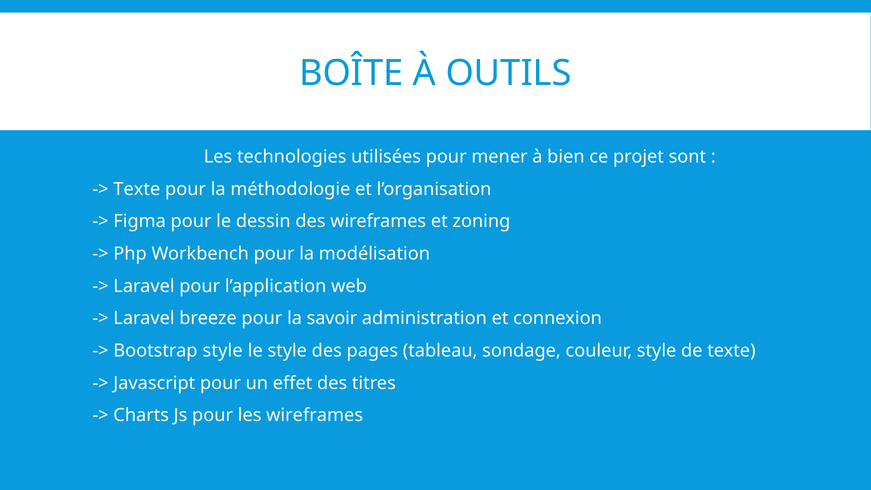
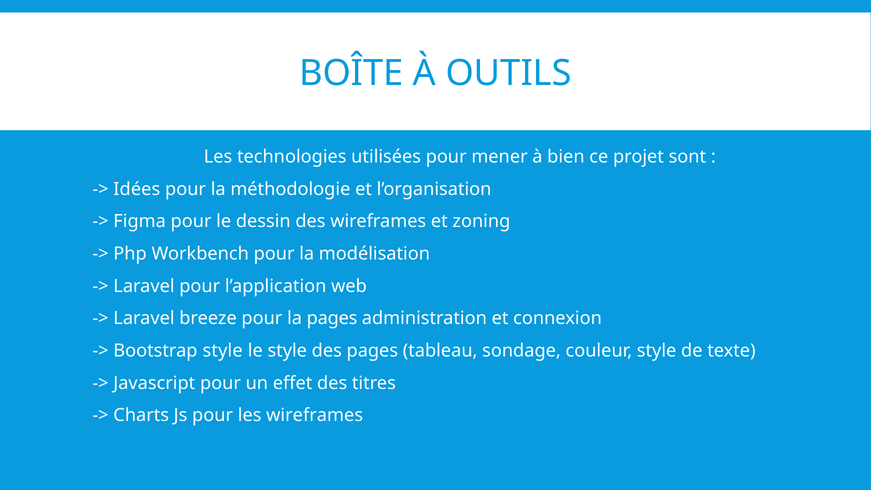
Texte at (137, 189): Texte -> Idées
la savoir: savoir -> pages
